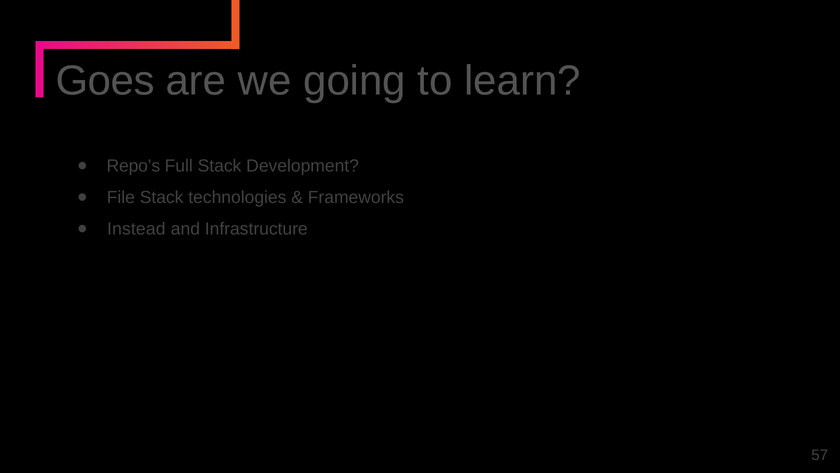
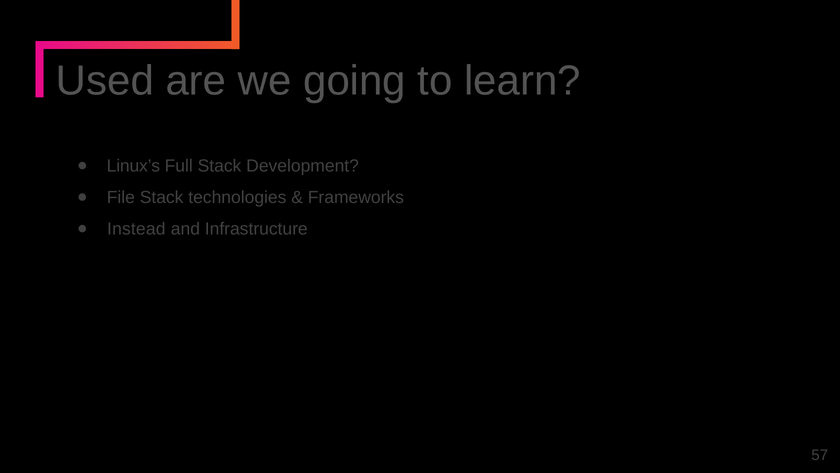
Goes: Goes -> Used
Repo’s: Repo’s -> Linux’s
